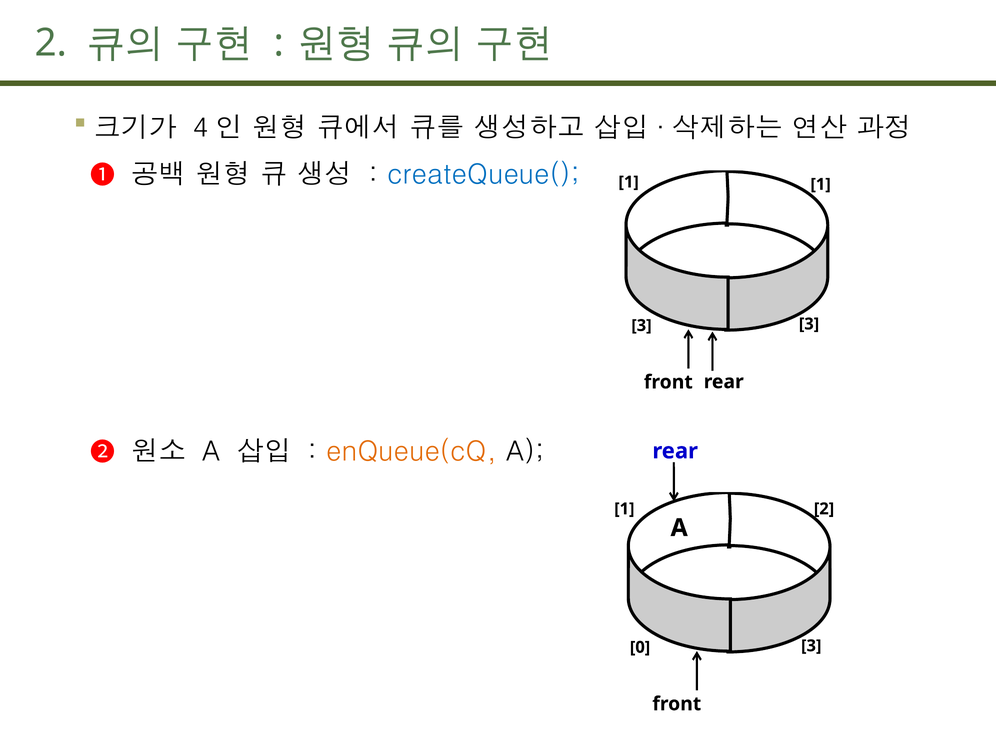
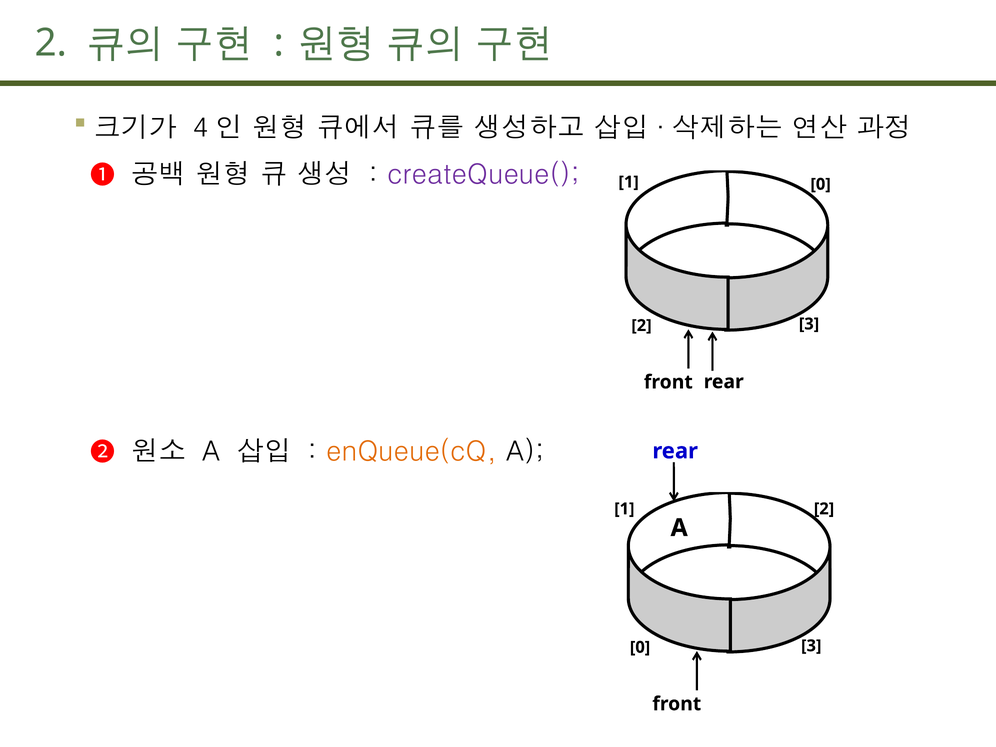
createQueue( colour: blue -> purple
1 1: 1 -> 0
3 at (641, 326): 3 -> 2
